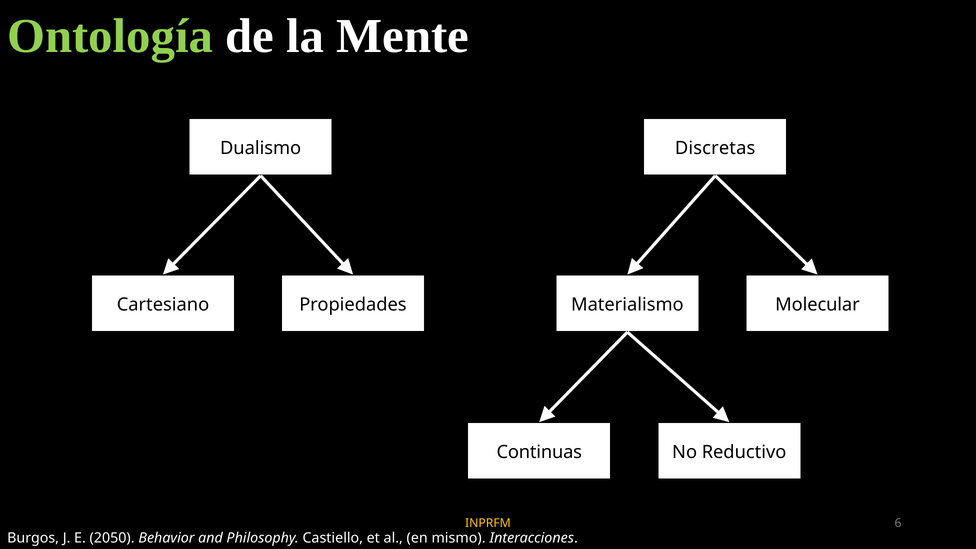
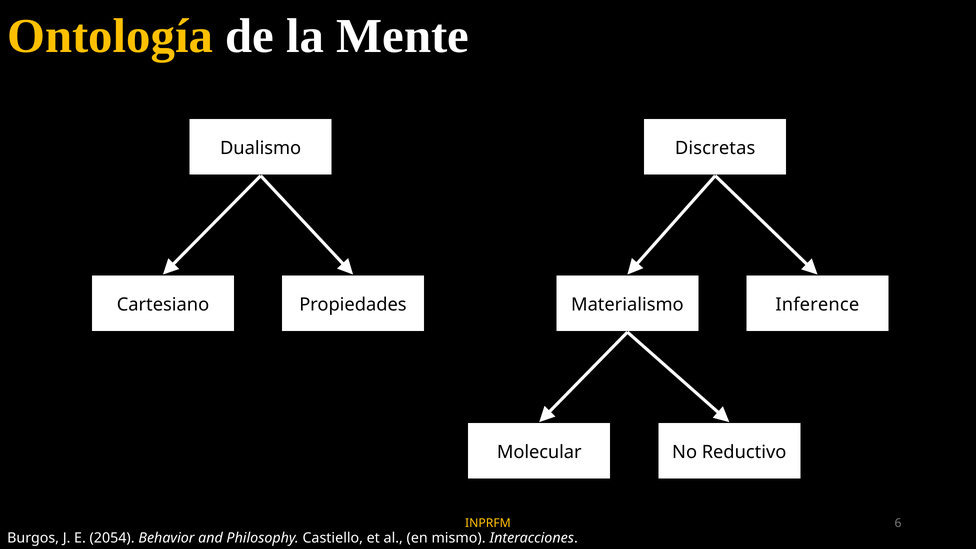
Ontología colour: light green -> yellow
Molecular: Molecular -> Inference
Continuas: Continuas -> Molecular
2050: 2050 -> 2054
